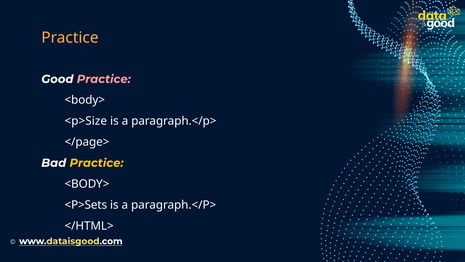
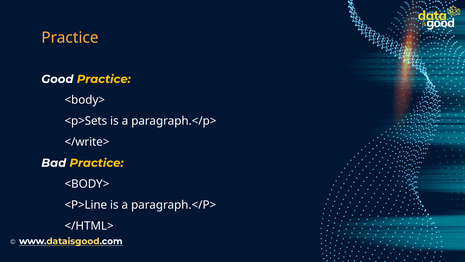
Practice at (104, 79) colour: pink -> yellow
<p>Size: <p>Size -> <p>Sets
</page>: </page> -> </write>
<P>Sets: <P>Sets -> <P>Line
